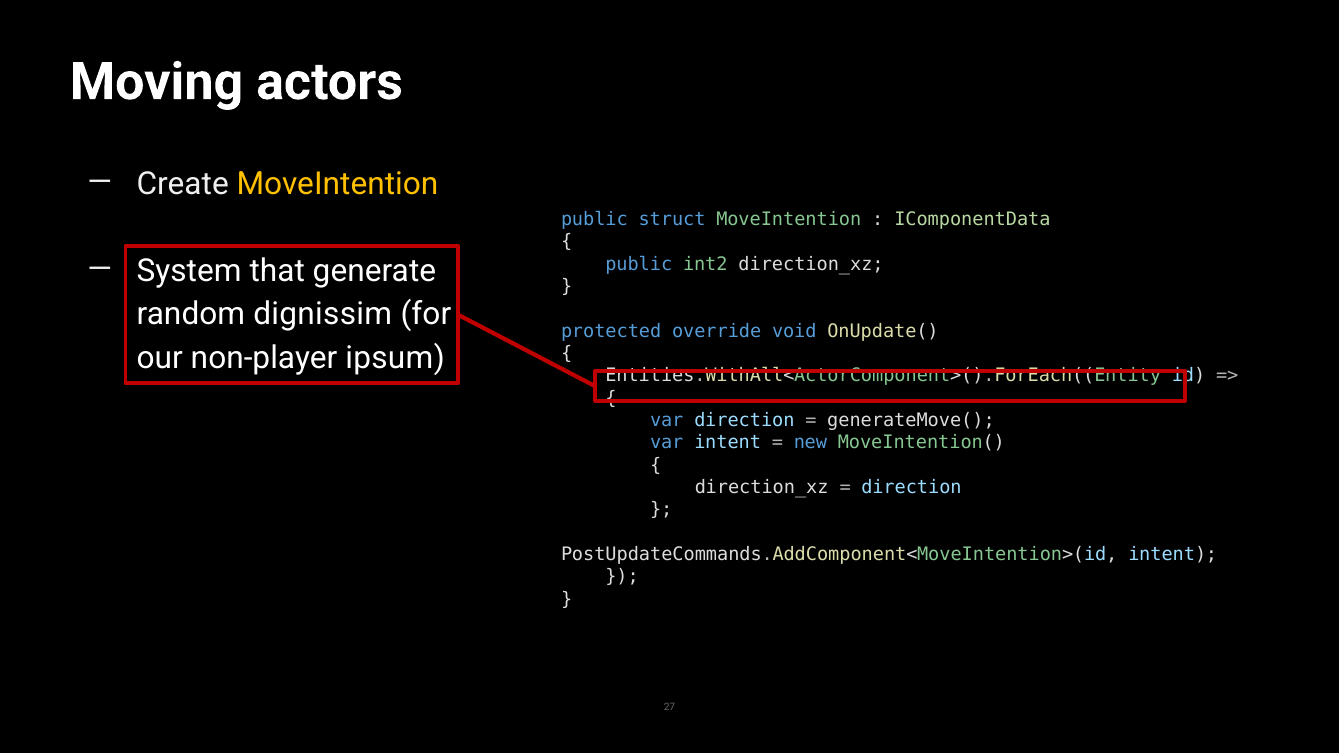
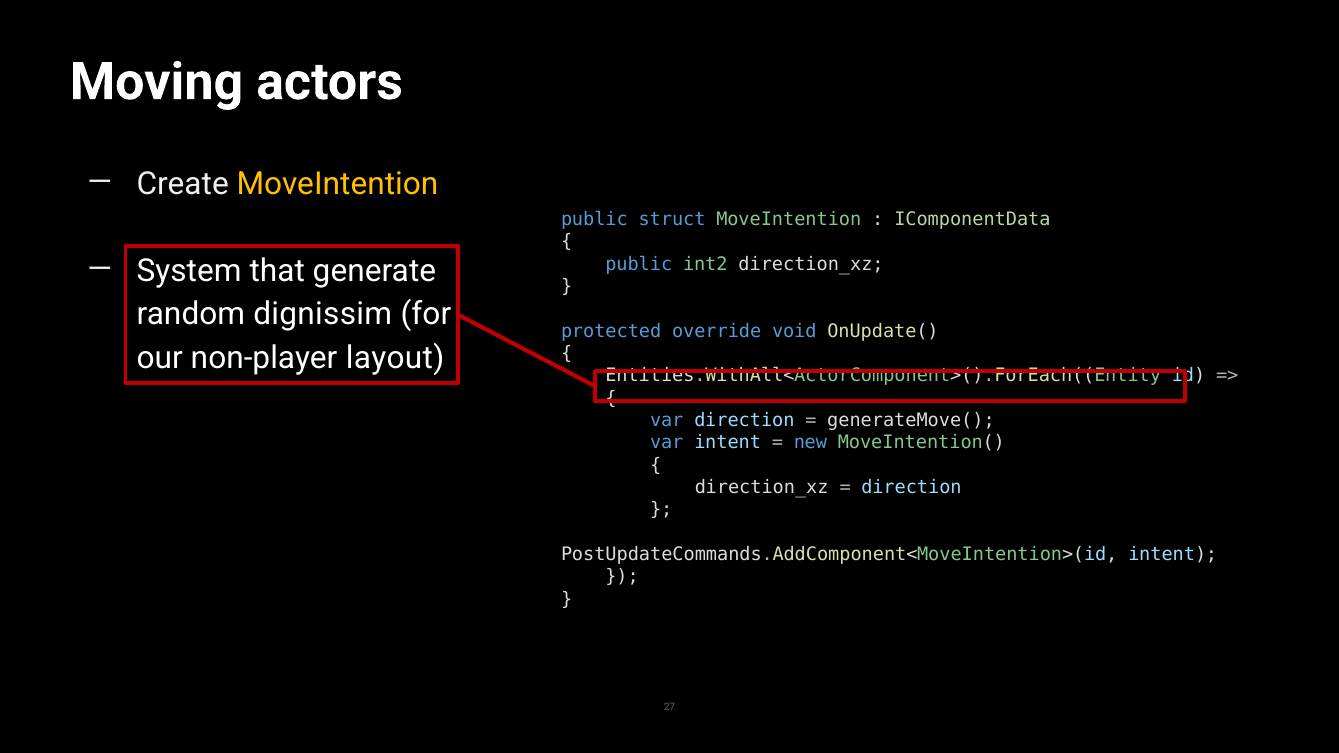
ipsum: ipsum -> layout
